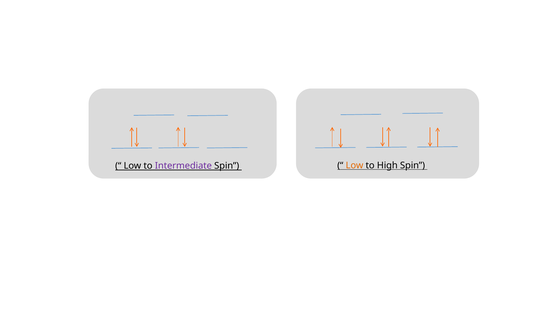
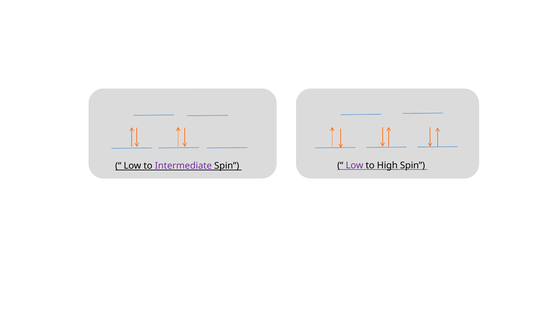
Low at (355, 166) colour: orange -> purple
